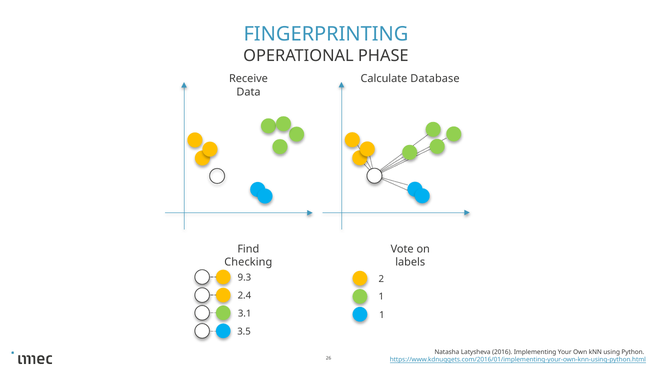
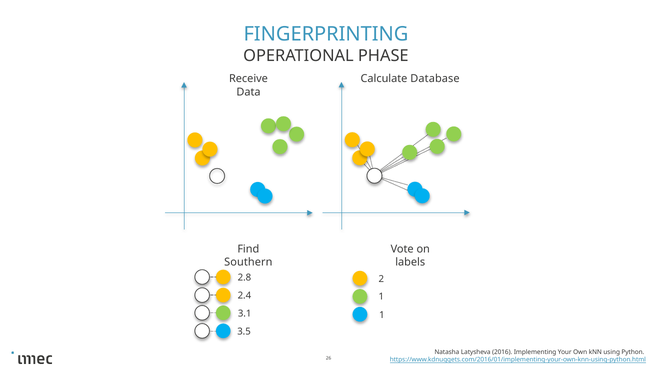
Checking: Checking -> Southern
9.3: 9.3 -> 2.8
